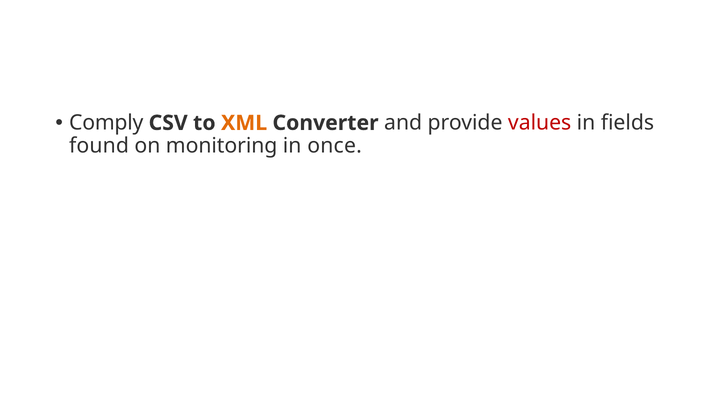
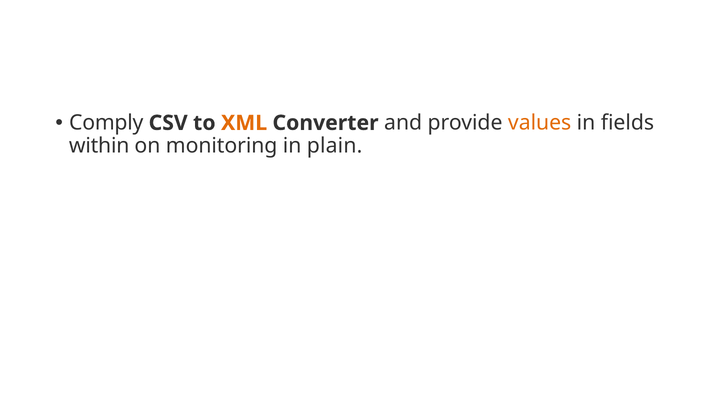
values colour: red -> orange
found: found -> within
once: once -> plain
